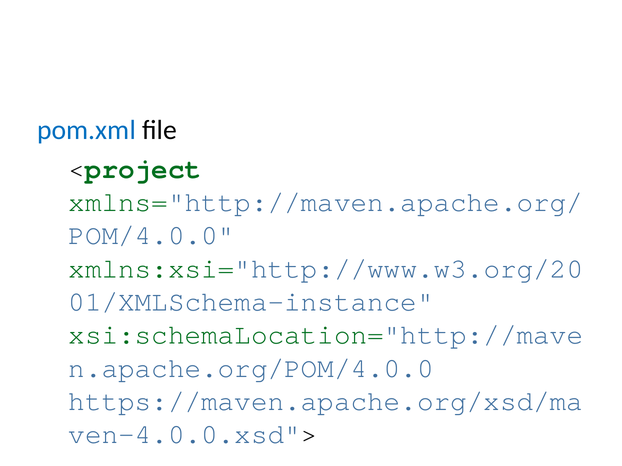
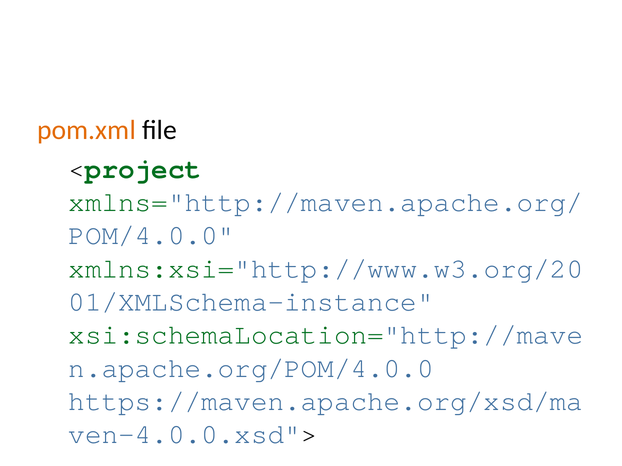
pom.xml colour: blue -> orange
